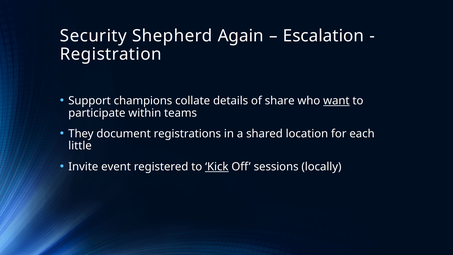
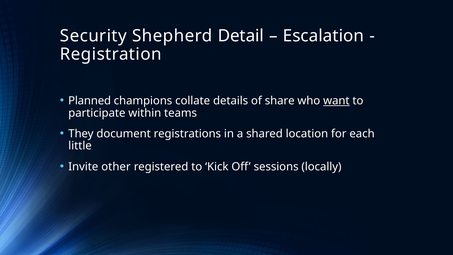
Again: Again -> Detail
Support: Support -> Planned
event: event -> other
Kick underline: present -> none
